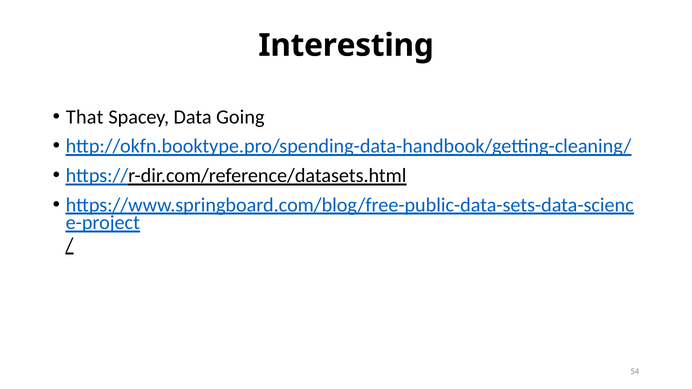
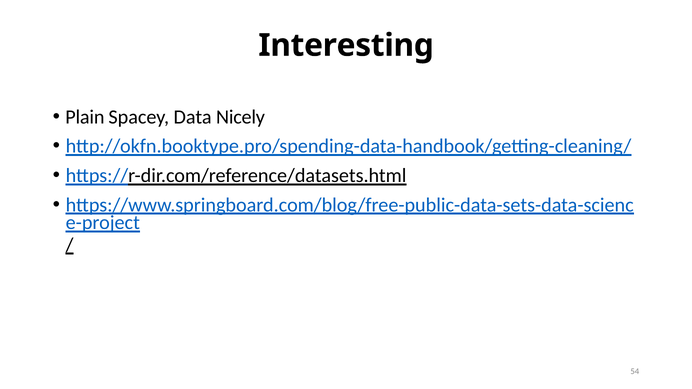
That: That -> Plain
Going: Going -> Nicely
